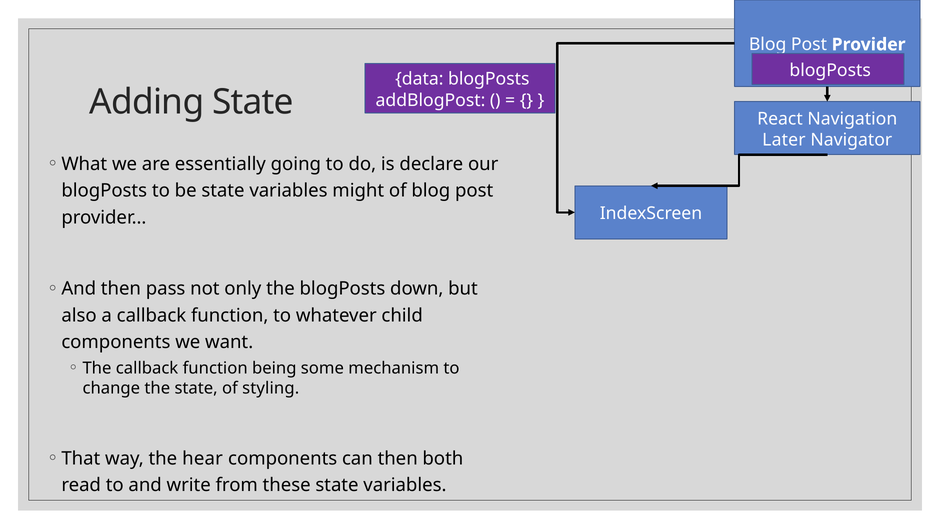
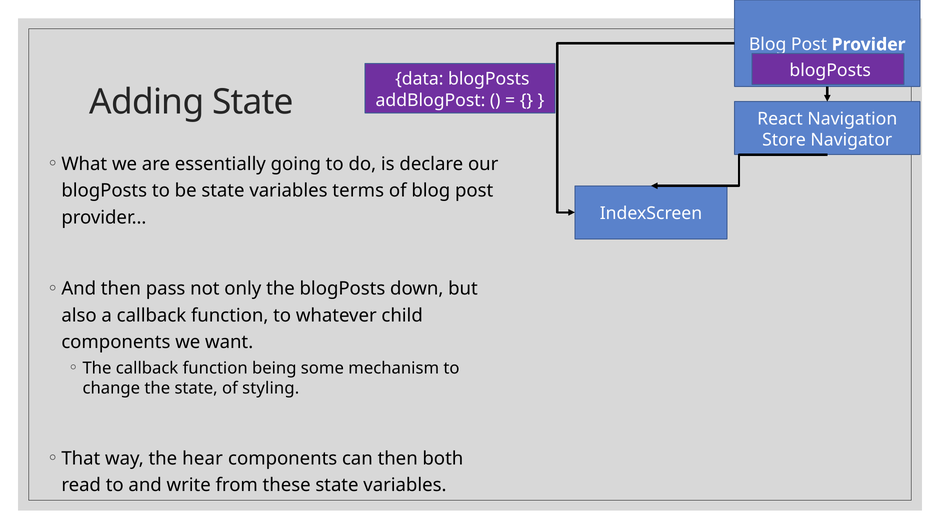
Later: Later -> Store
might: might -> terms
